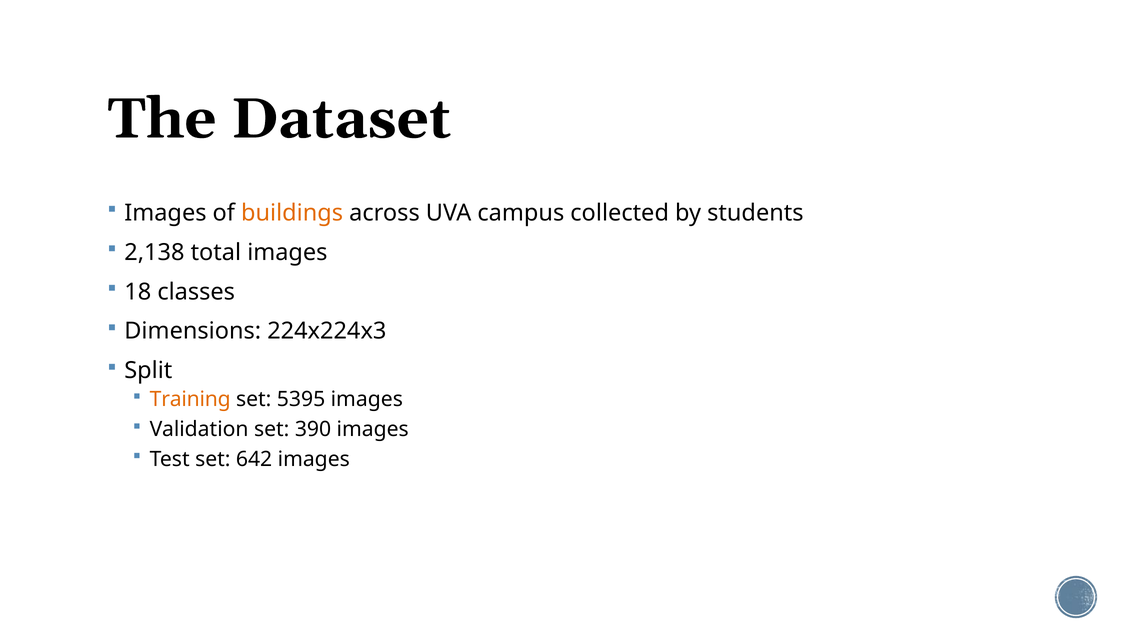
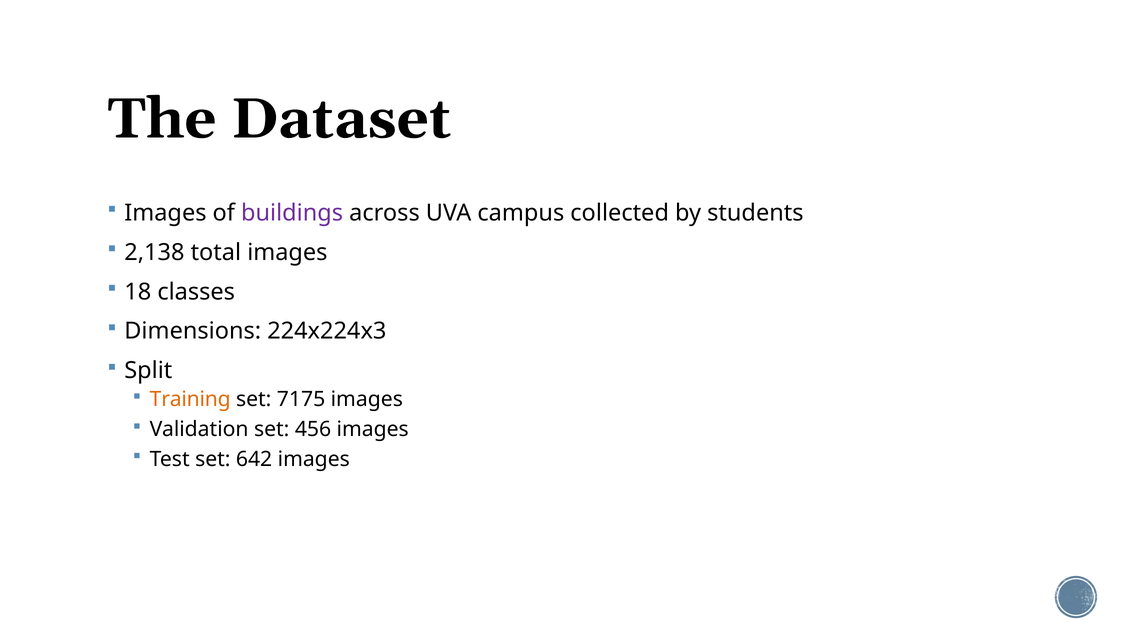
buildings colour: orange -> purple
5395: 5395 -> 7175
390: 390 -> 456
